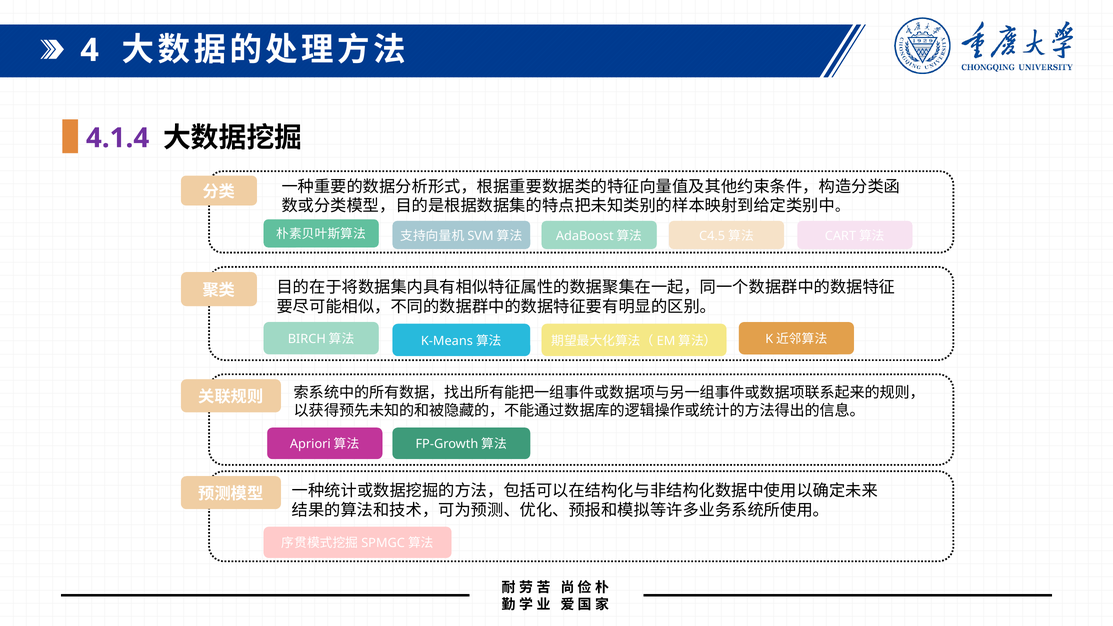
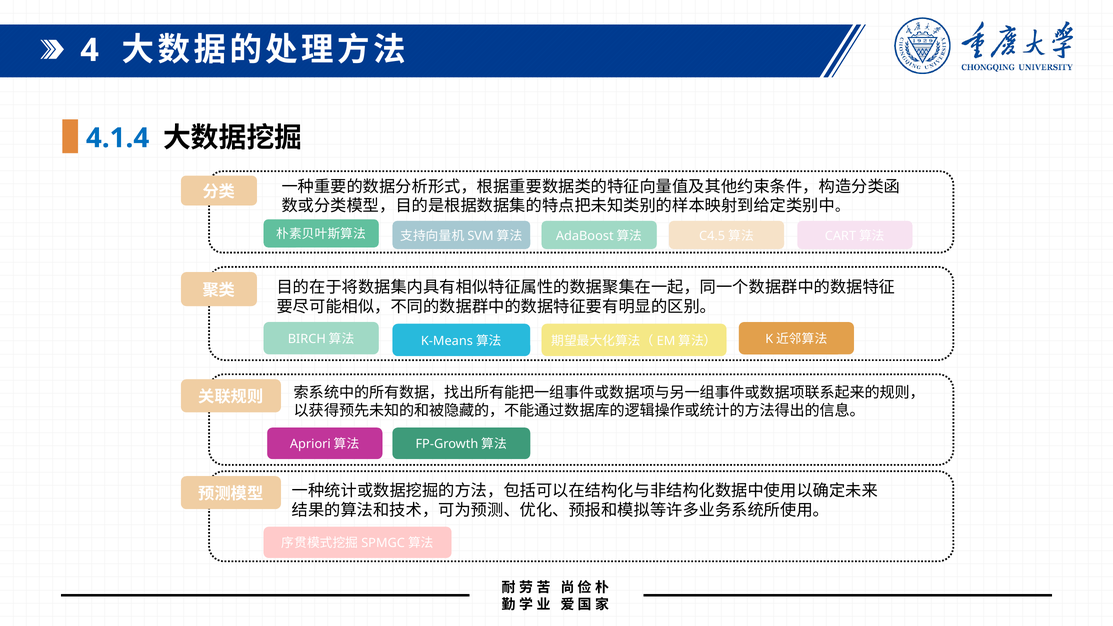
4.1.4 colour: purple -> blue
